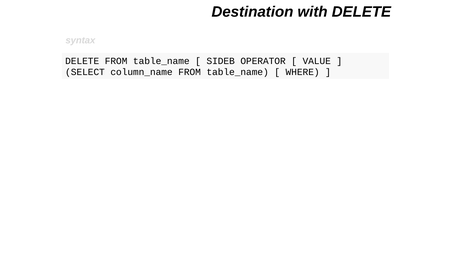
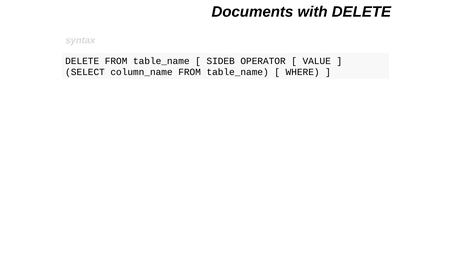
Destination: Destination -> Documents
